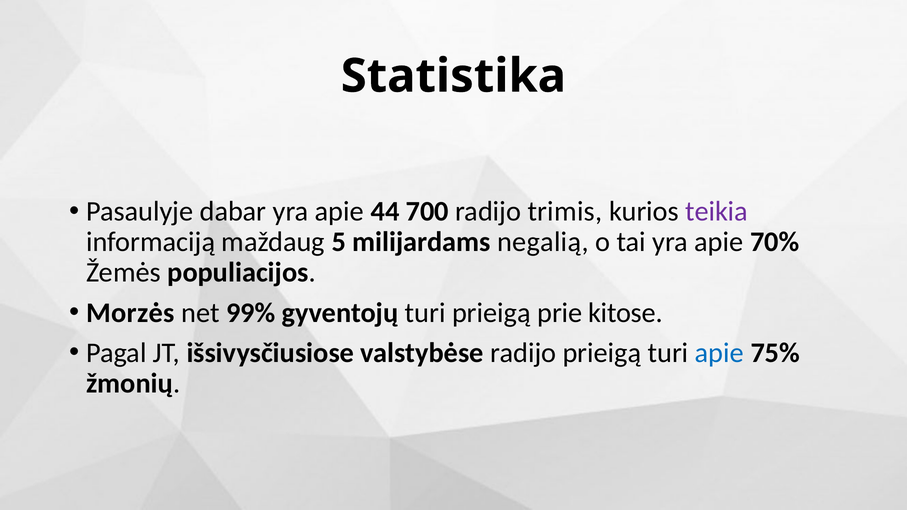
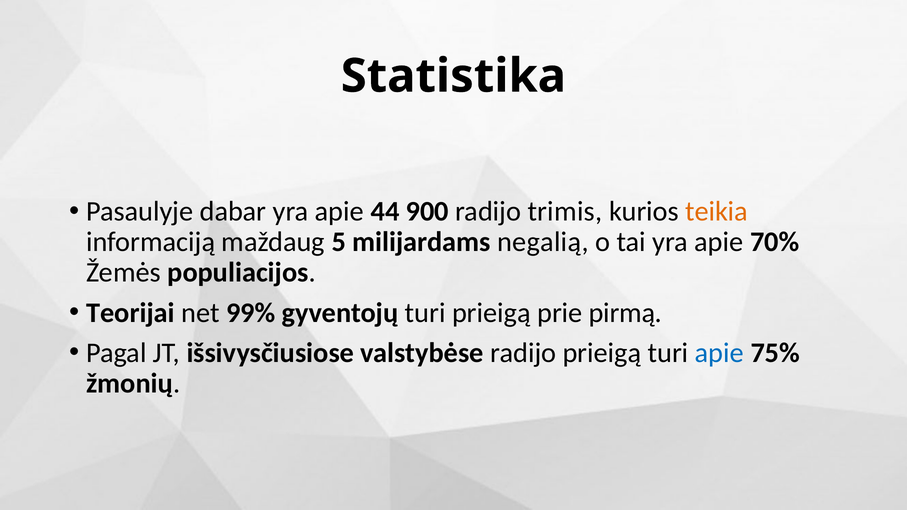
700: 700 -> 900
teikia colour: purple -> orange
Morzės: Morzės -> Teorijai
kitose: kitose -> pirmą
